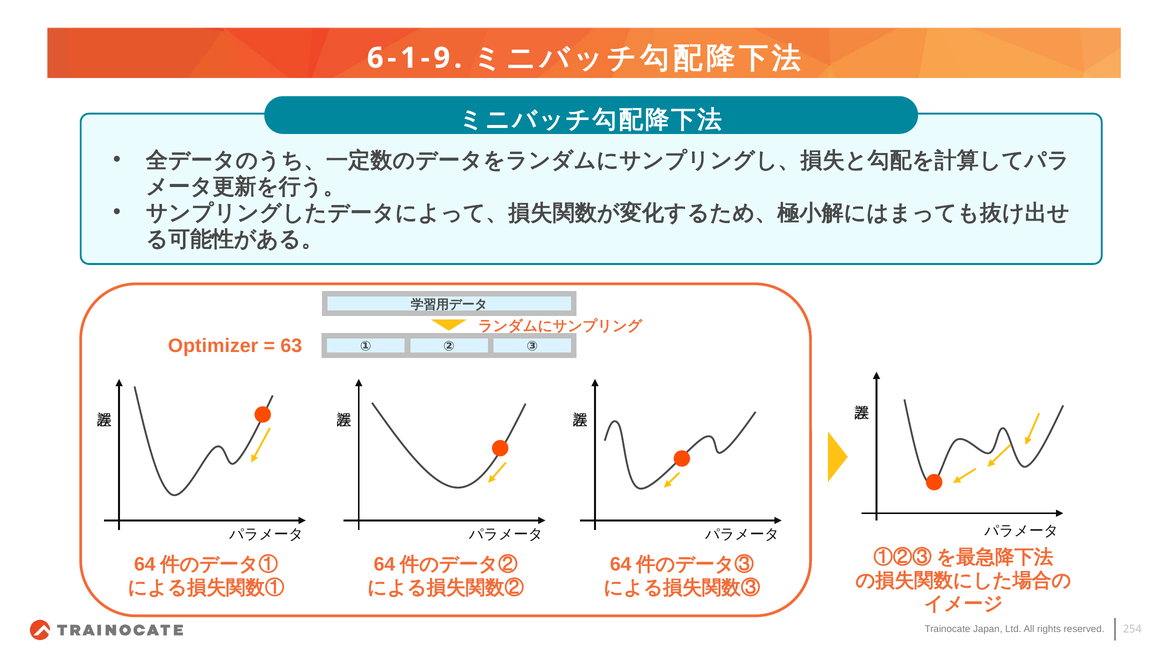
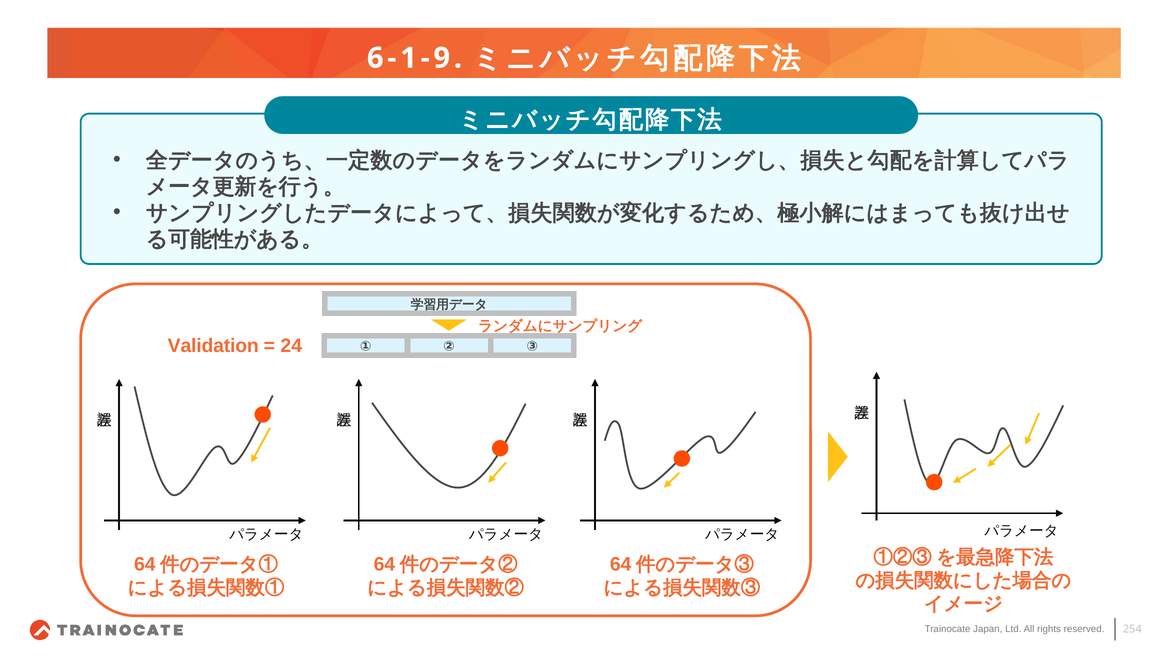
Optimizer: Optimizer -> Validation
63: 63 -> 24
